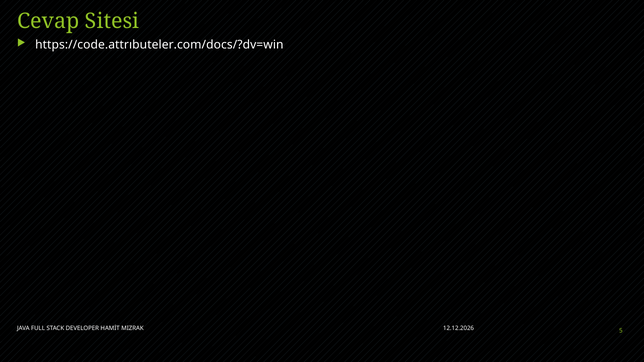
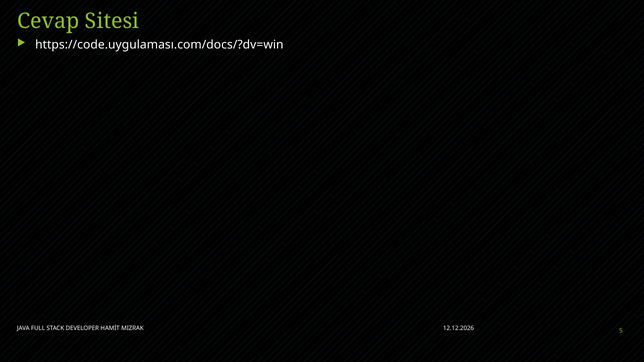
https://code.attrıbuteler.com/docs/?dv=win: https://code.attrıbuteler.com/docs/?dv=win -> https://code.uygulaması.com/docs/?dv=win
